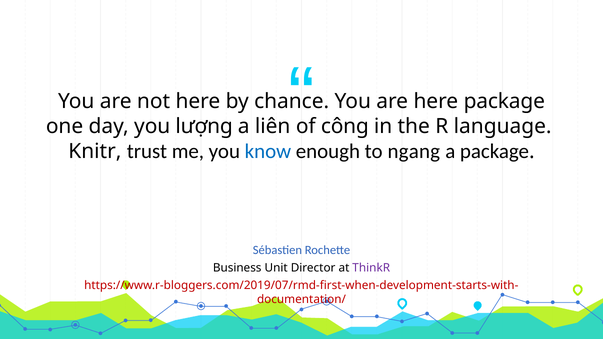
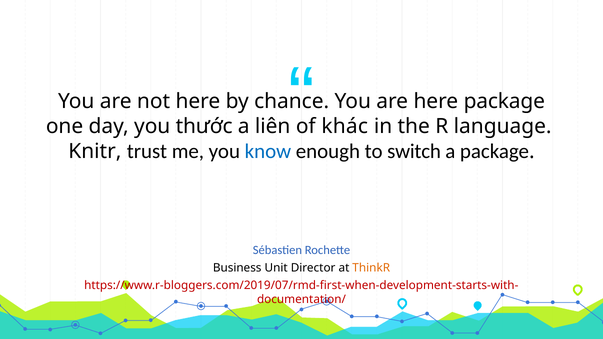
lượng: lượng -> thước
công: công -> khác
ngang: ngang -> switch
ThinkR colour: purple -> orange
